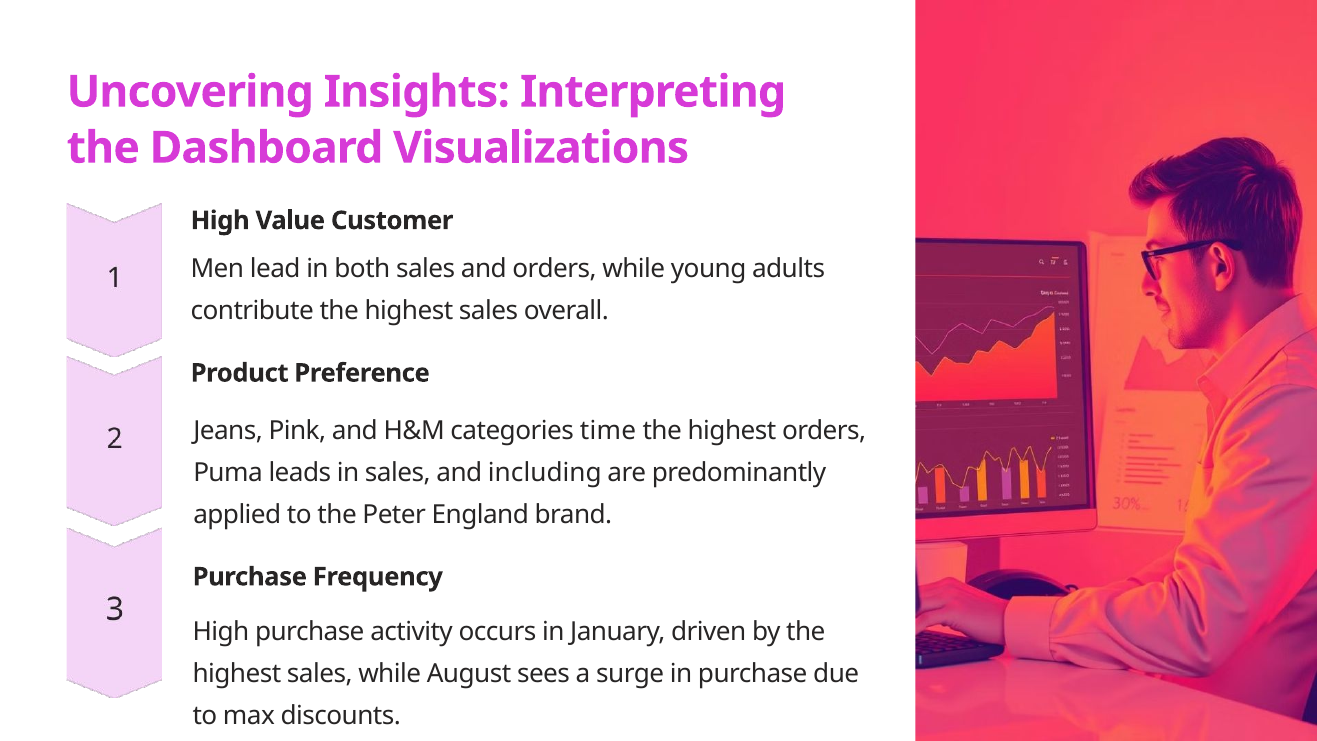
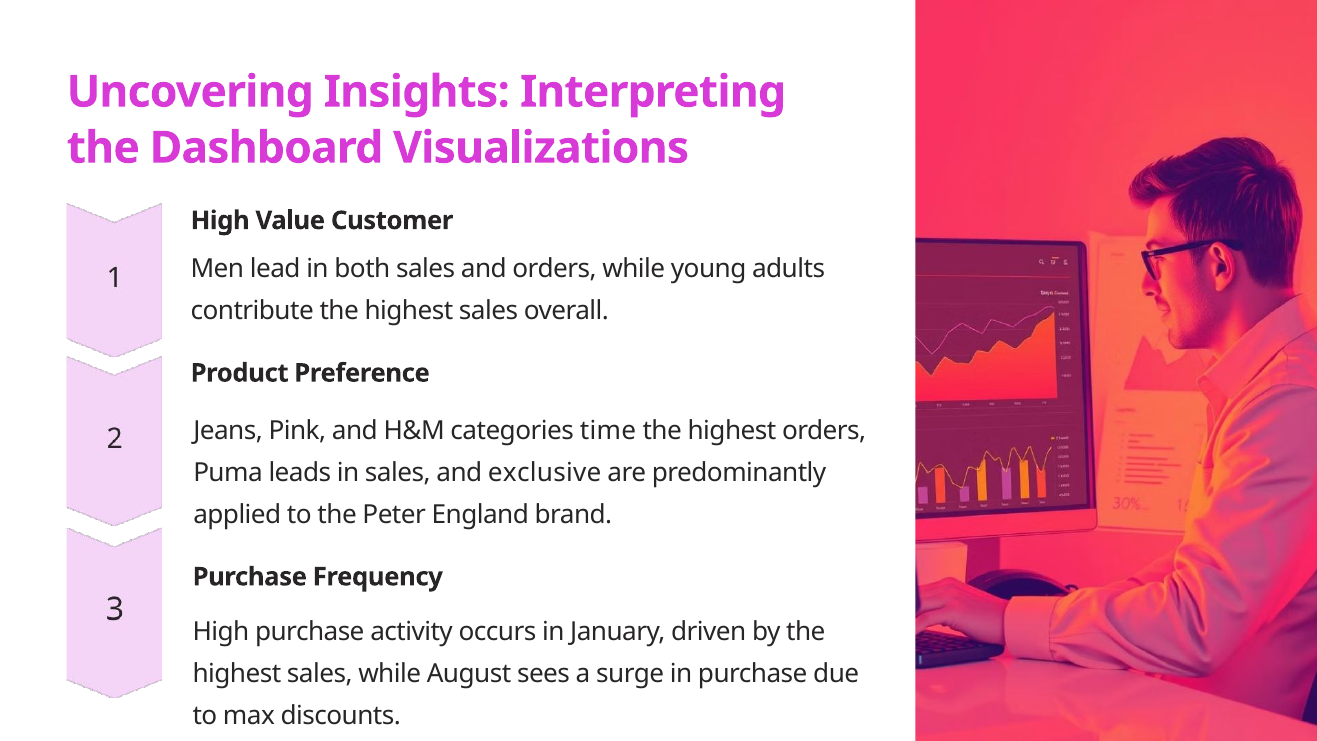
including: including -> exclusive
